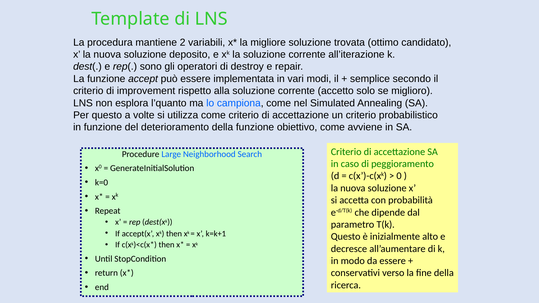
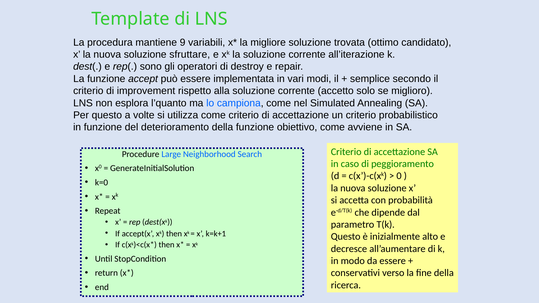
2: 2 -> 9
deposito: deposito -> sfruttare
